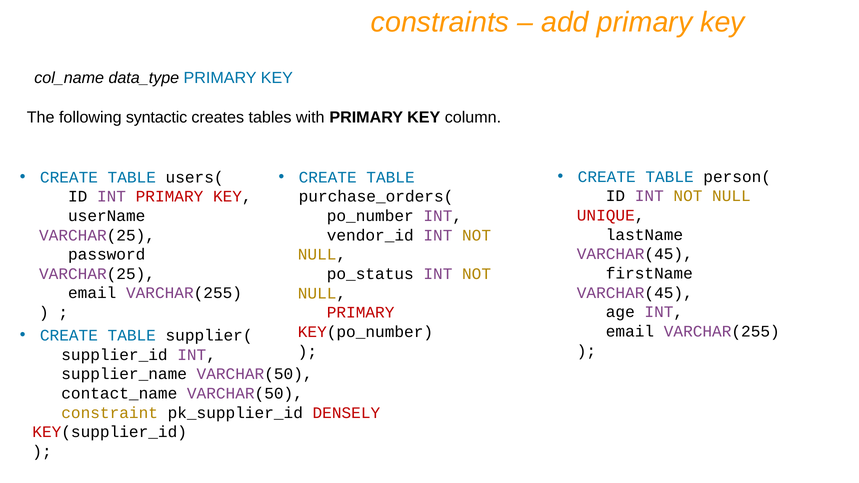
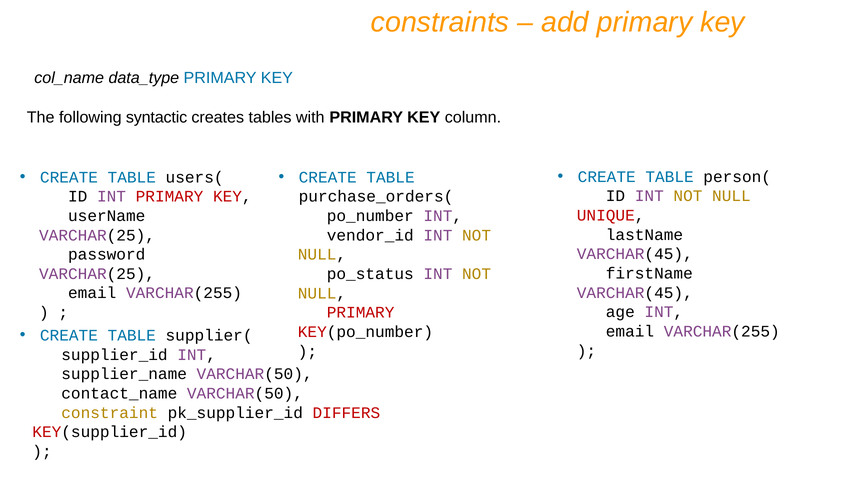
DENSELY: DENSELY -> DIFFERS
